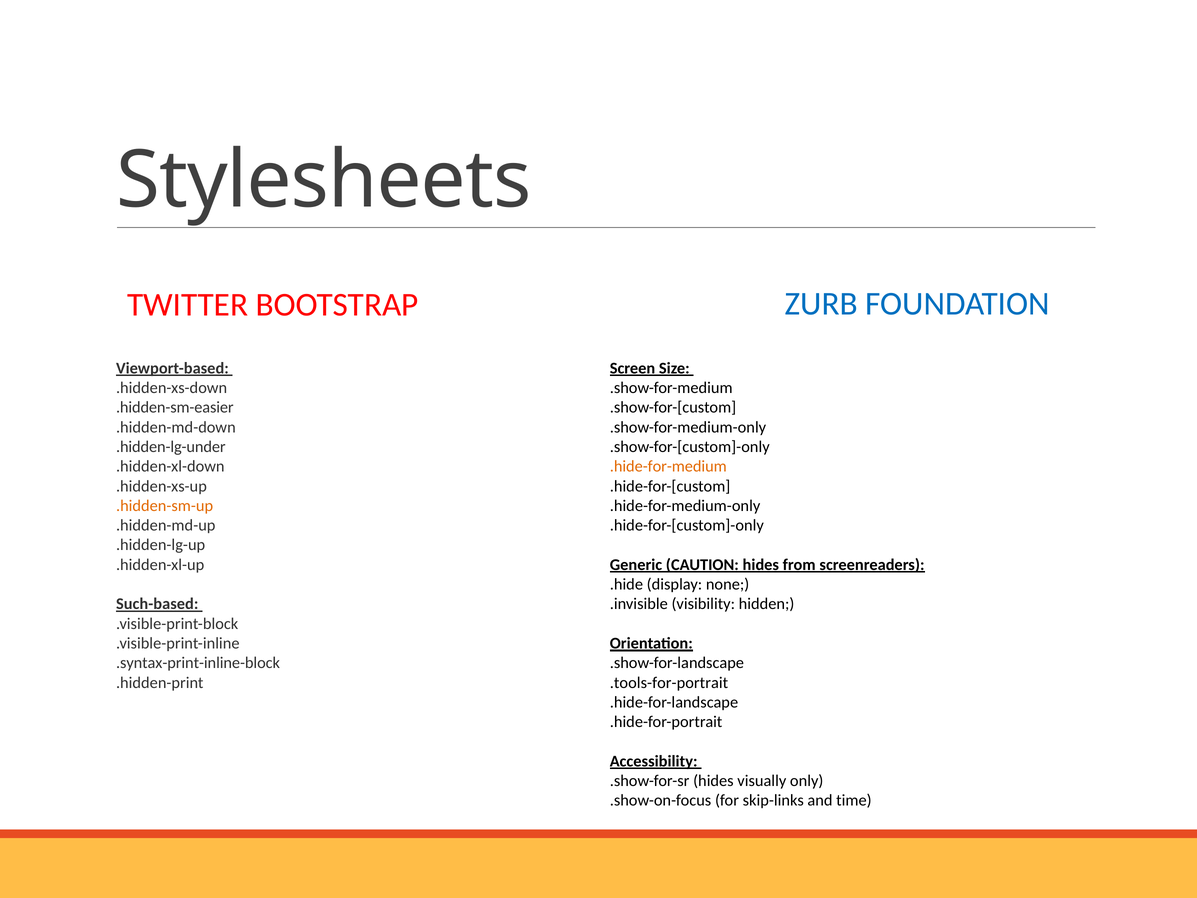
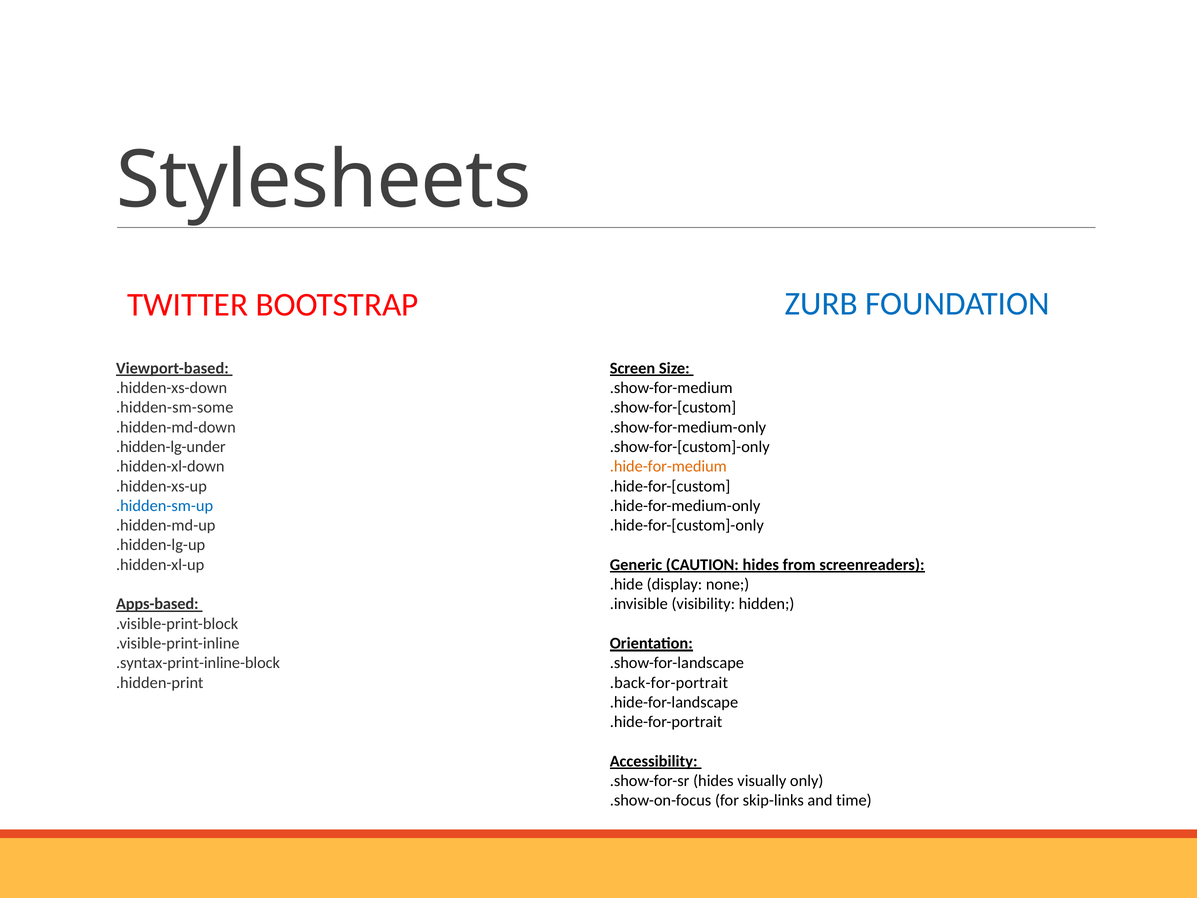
.hidden-sm-easier: .hidden-sm-easier -> .hidden-sm-some
.hidden-sm-up colour: orange -> blue
Such-based: Such-based -> Apps-based
.tools-for-portrait: .tools-for-portrait -> .back-for-portrait
